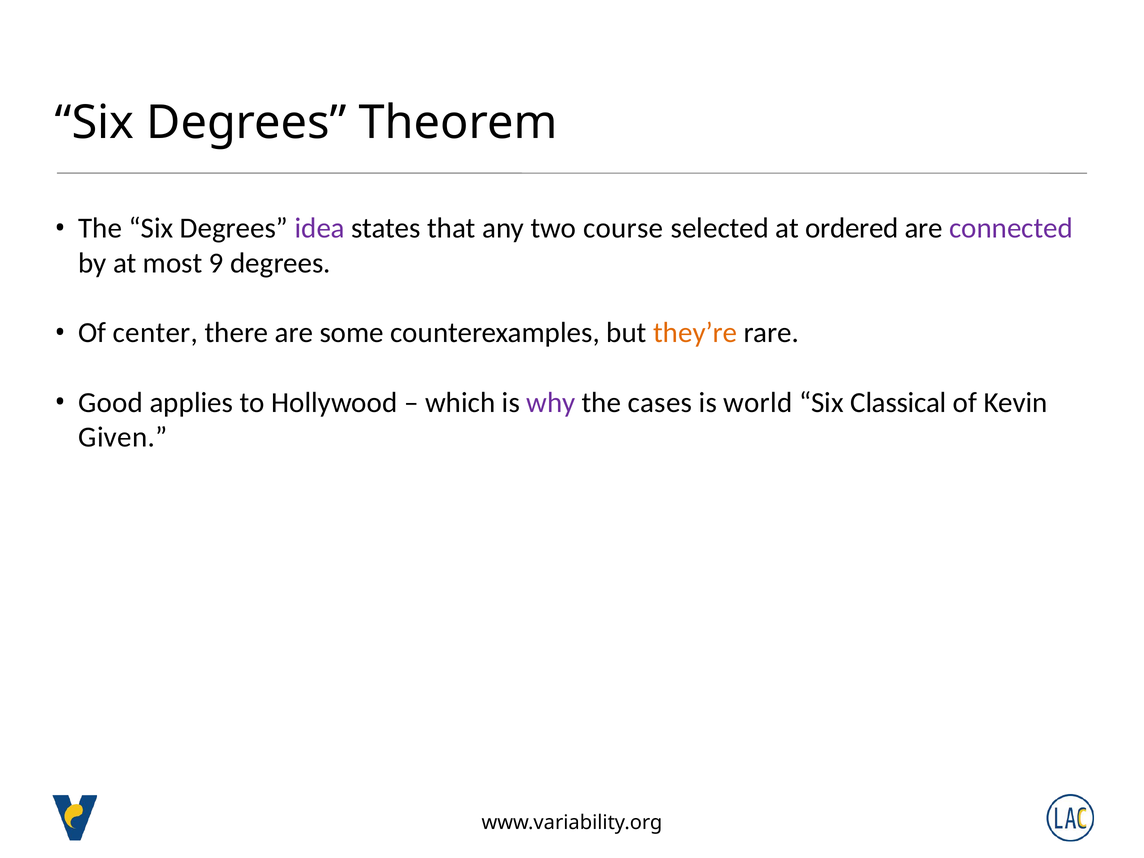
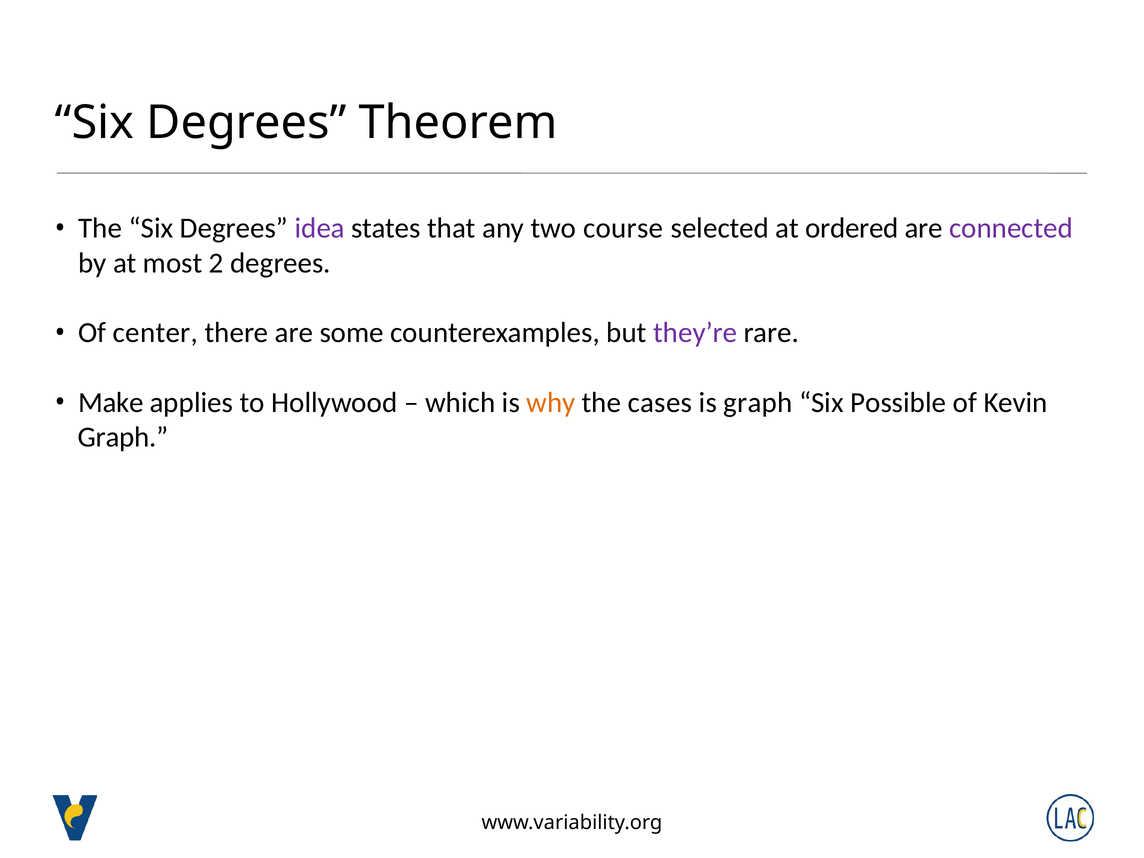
9: 9 -> 2
they’re colour: orange -> purple
Good: Good -> Make
why colour: purple -> orange
is world: world -> graph
Classical: Classical -> Possible
Given at (123, 437): Given -> Graph
